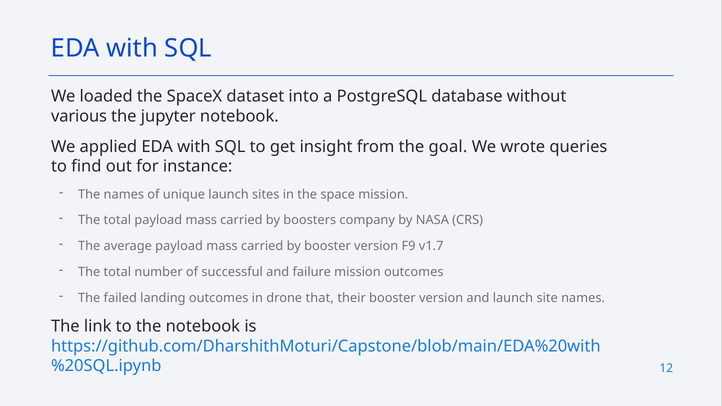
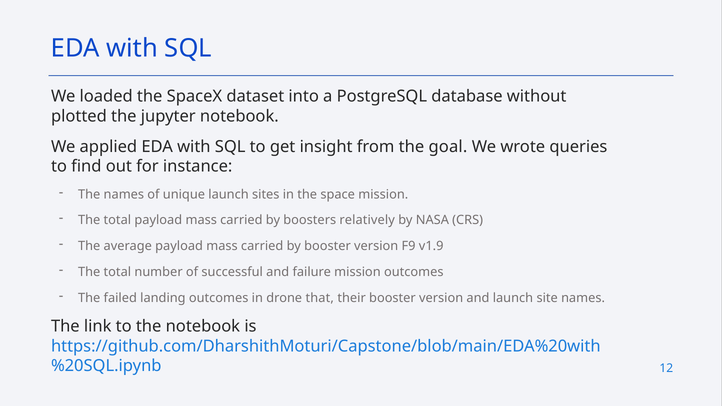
various: various -> plotted
company: company -> relatively
v1.7: v1.7 -> v1.9
